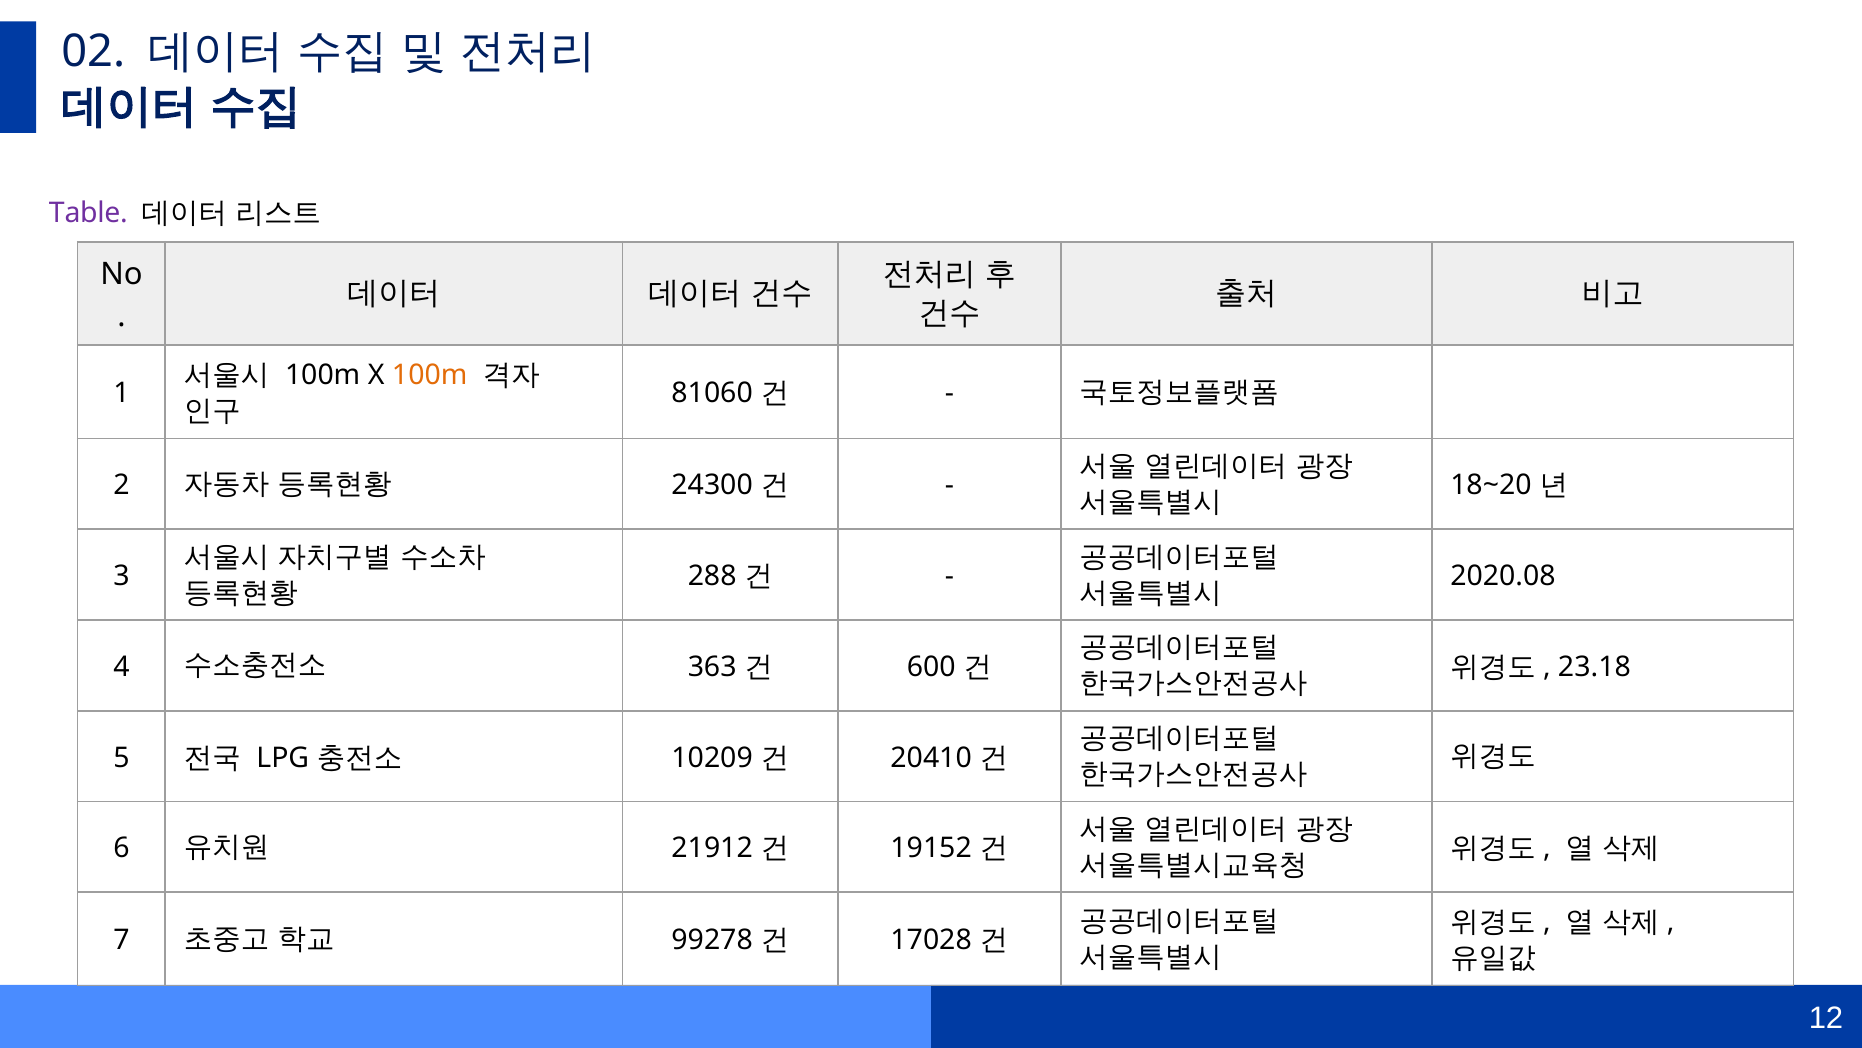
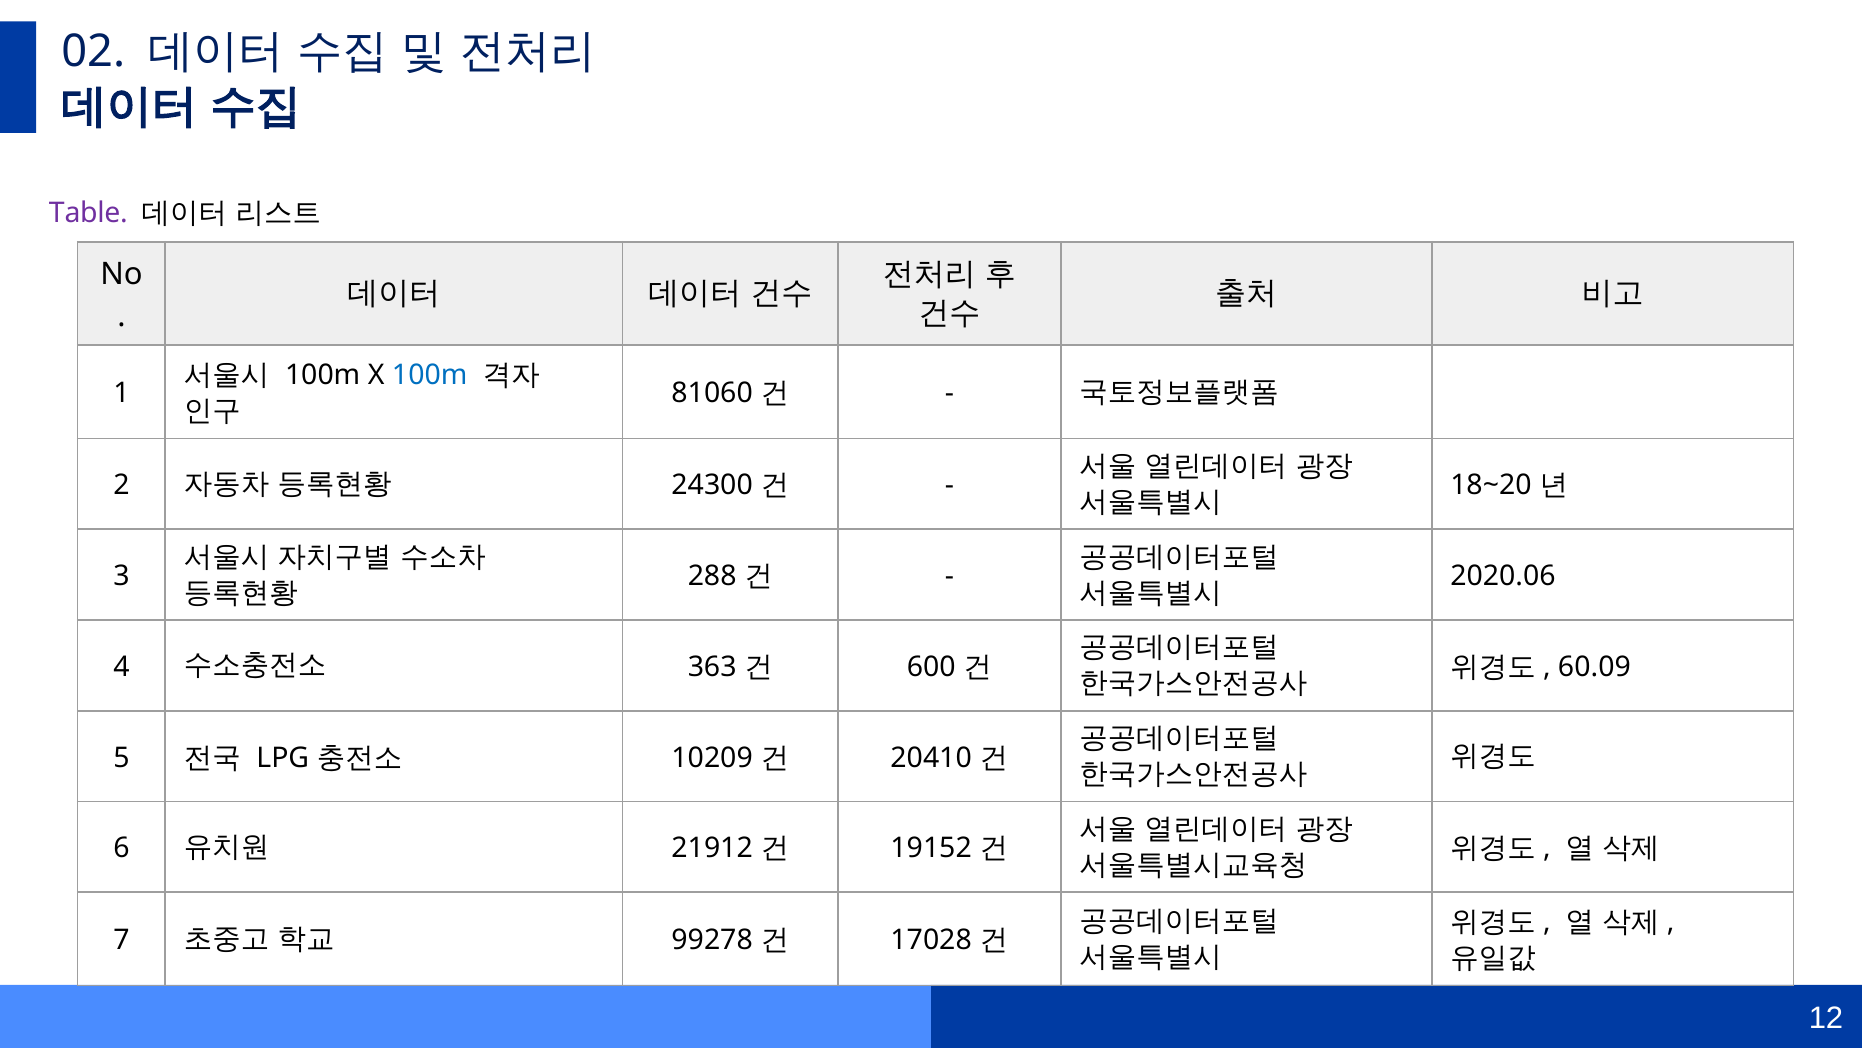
100m at (430, 375) colour: orange -> blue
2020.08: 2020.08 -> 2020.06
23.18: 23.18 -> 60.09
